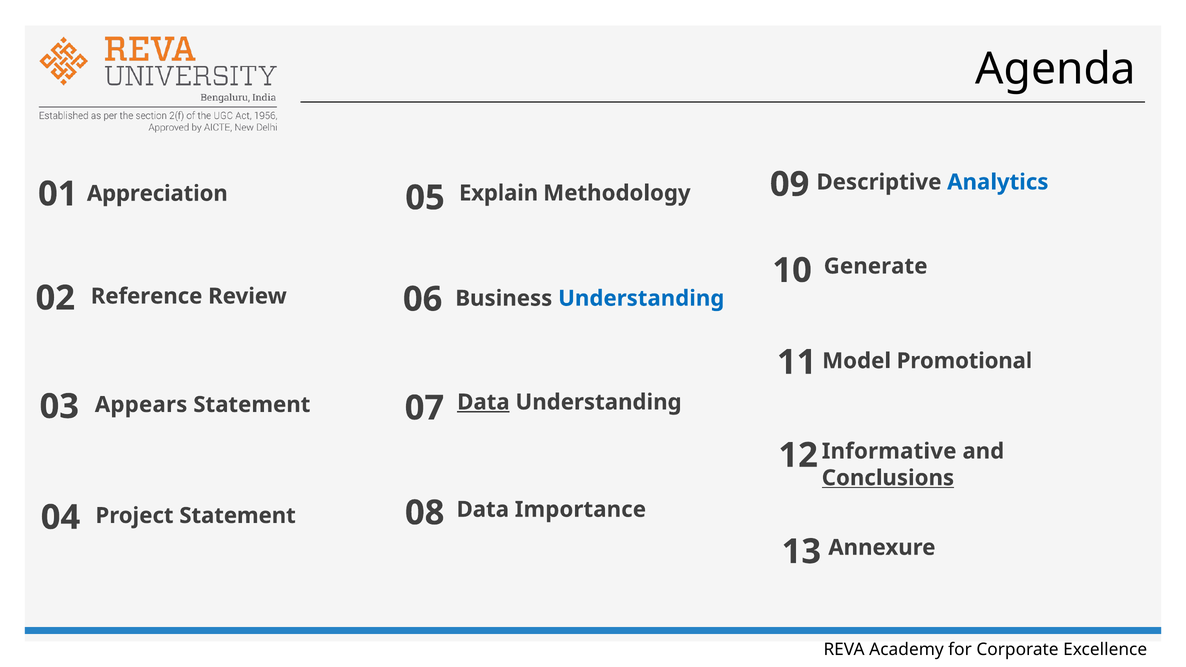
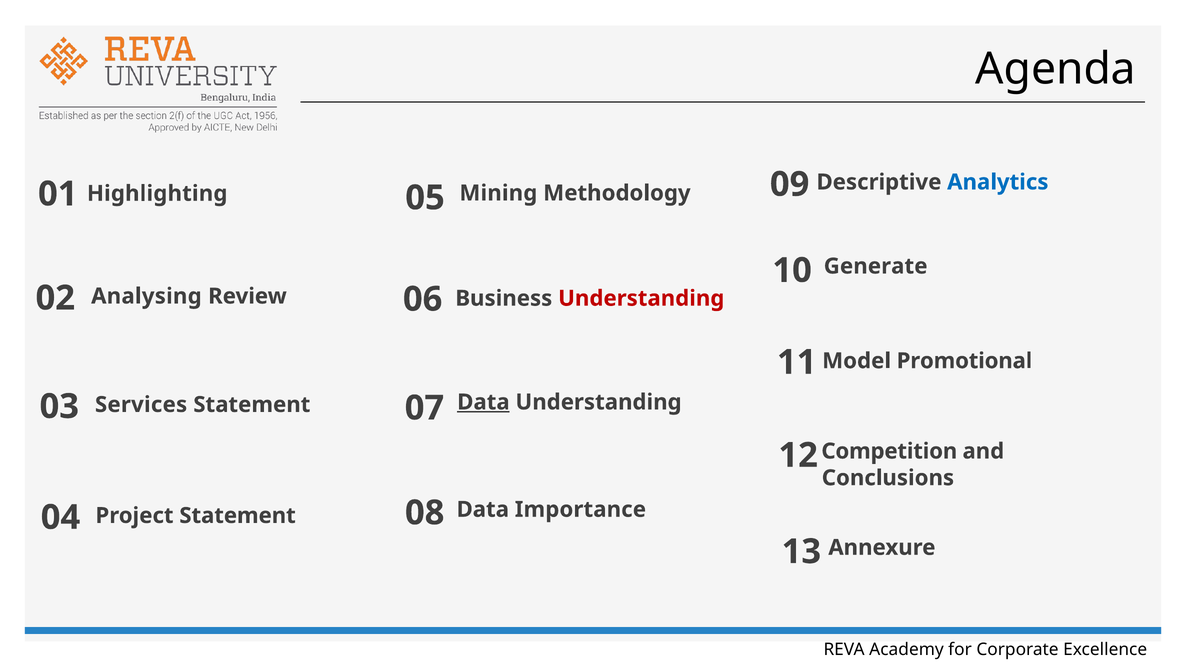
Explain: Explain -> Mining
Appreciation: Appreciation -> Highlighting
Reference: Reference -> Analysing
Understanding at (641, 298) colour: blue -> red
Appears: Appears -> Services
Informative: Informative -> Competition
Conclusions underline: present -> none
